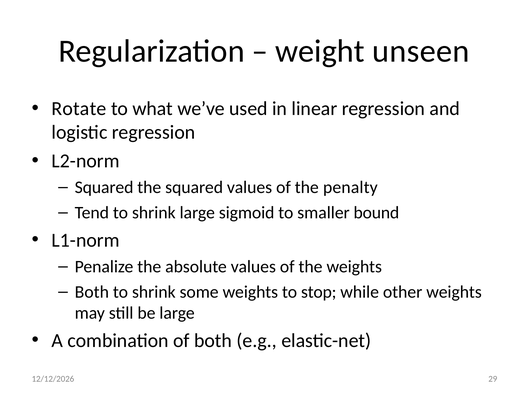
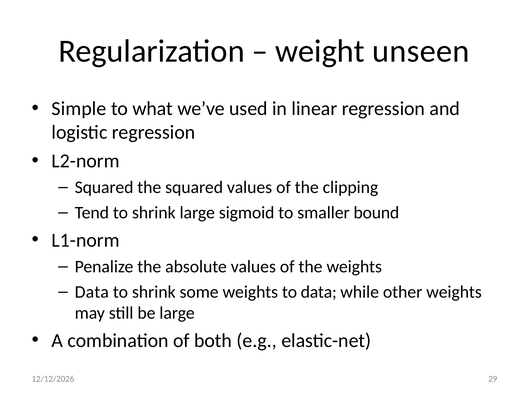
Rotate: Rotate -> Simple
penalty: penalty -> clipping
Both at (92, 292): Both -> Data
to stop: stop -> data
